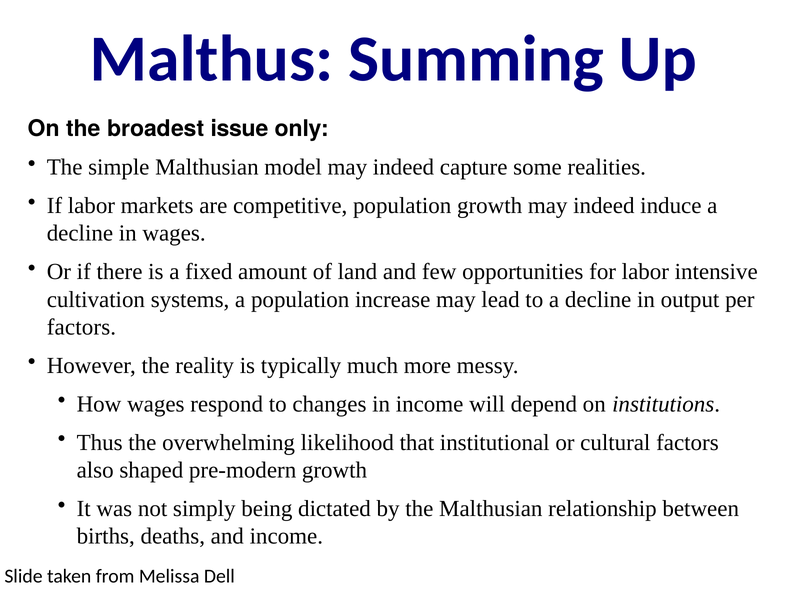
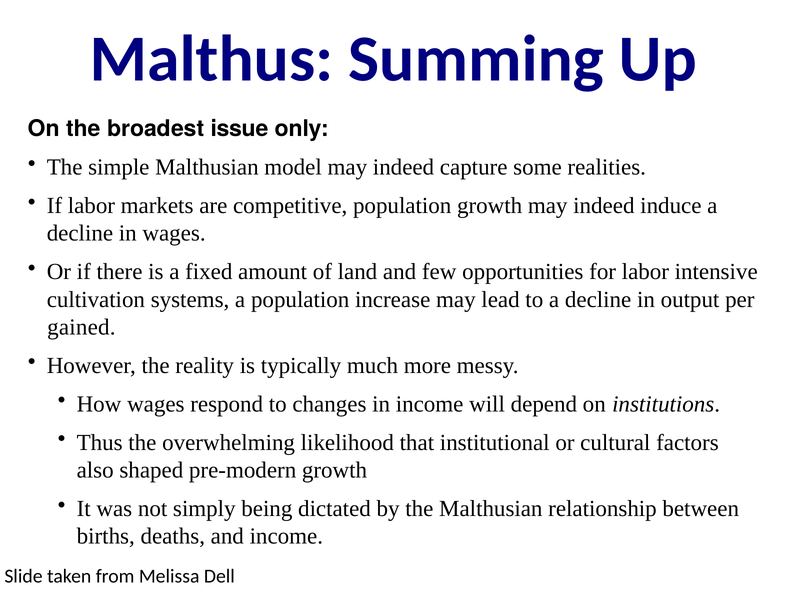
factors at (81, 327): factors -> gained
